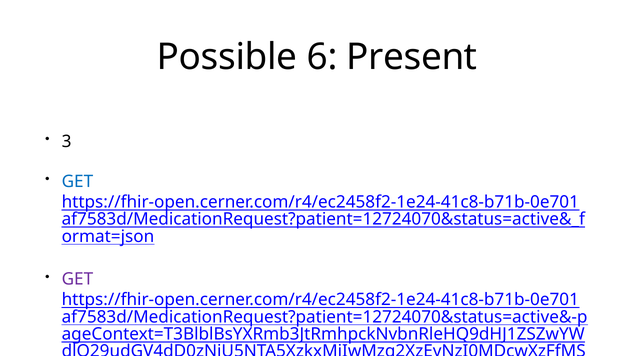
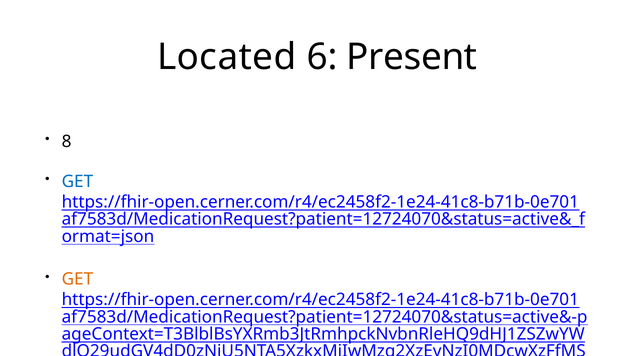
Possible: Possible -> Located
3: 3 -> 8
GET at (77, 279) colour: purple -> orange
